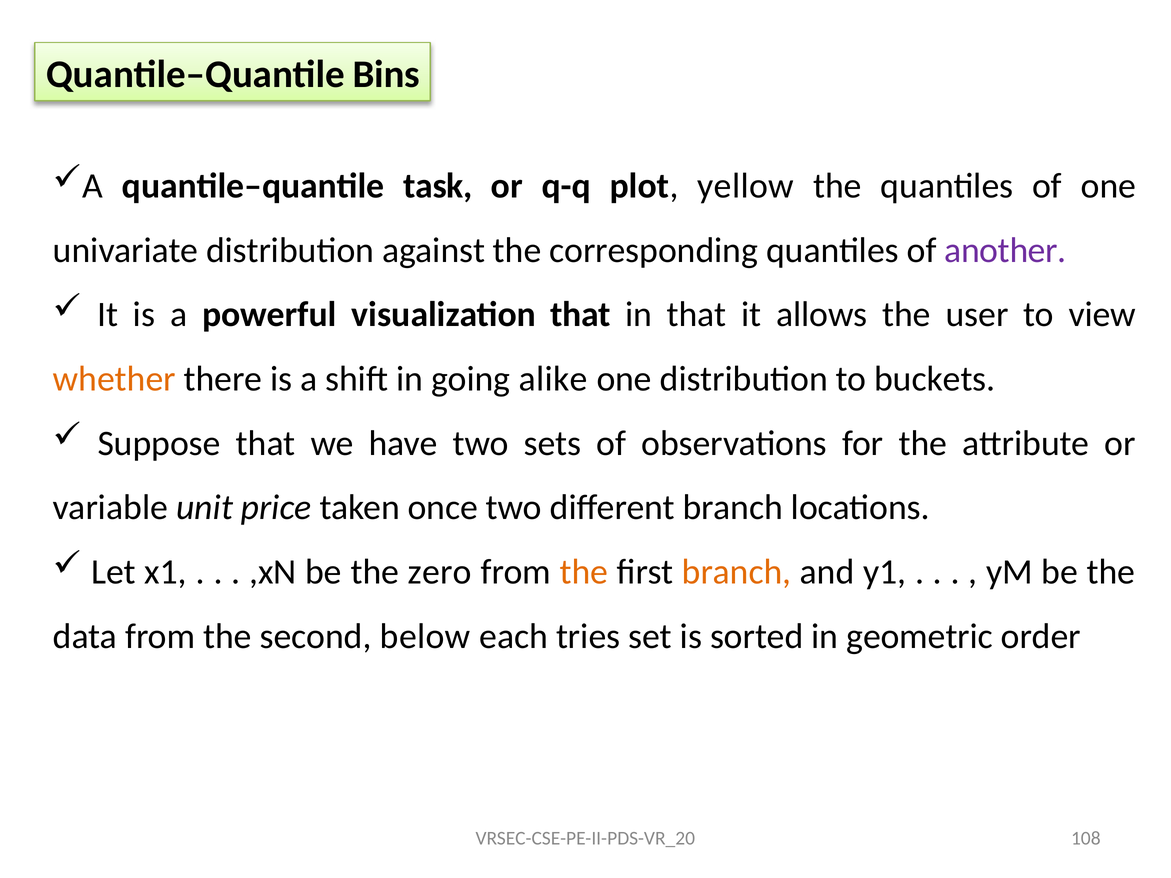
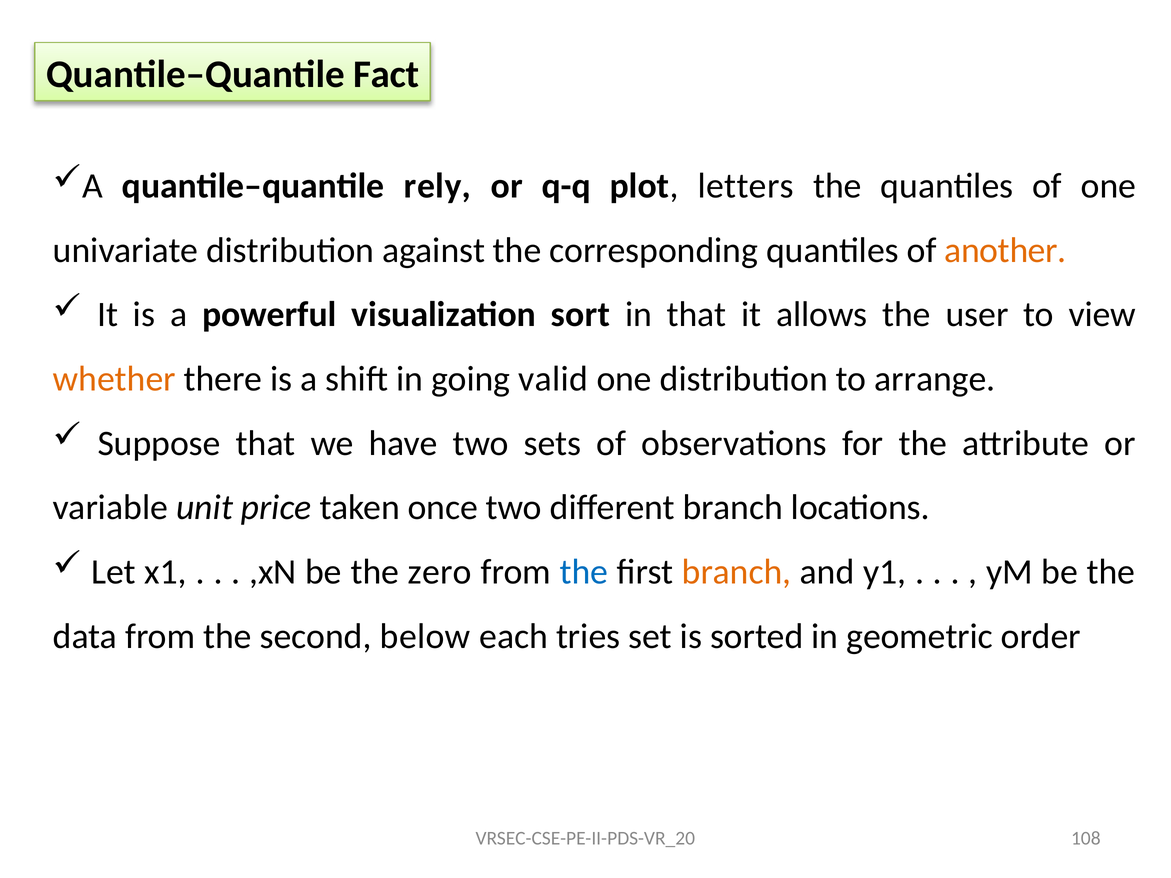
Bins: Bins -> Fact
task: task -> rely
yellow: yellow -> letters
another colour: purple -> orange
visualization that: that -> sort
alike: alike -> valid
buckets: buckets -> arrange
the at (584, 572) colour: orange -> blue
